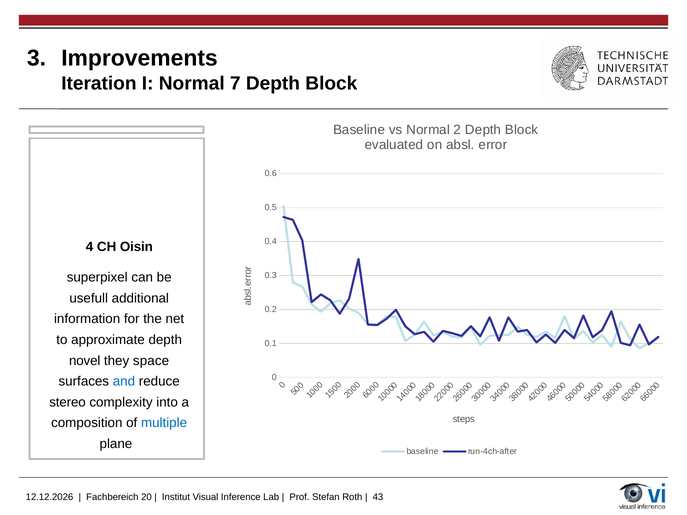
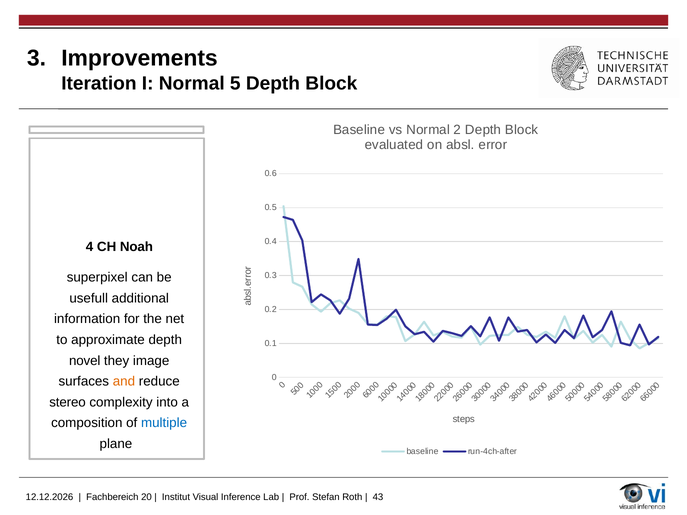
Normal 7: 7 -> 5
Oisin: Oisin -> Noah
space: space -> image
and colour: blue -> orange
